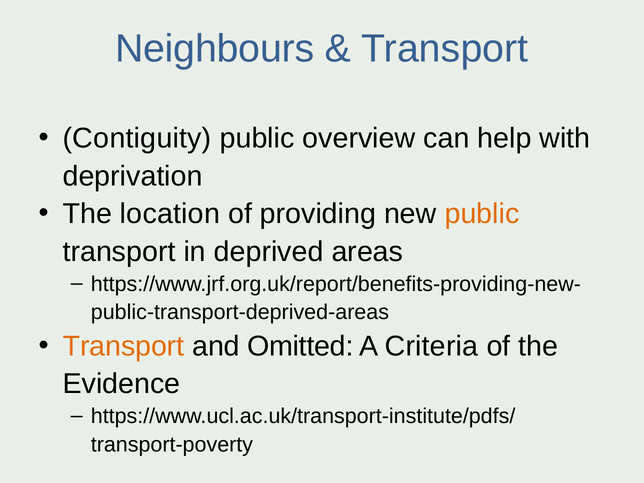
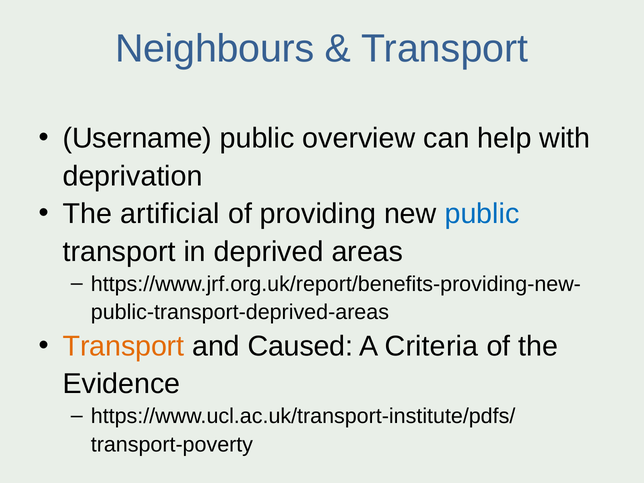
Contiguity: Contiguity -> Username
location: location -> artificial
public at (482, 214) colour: orange -> blue
Omitted: Omitted -> Caused
